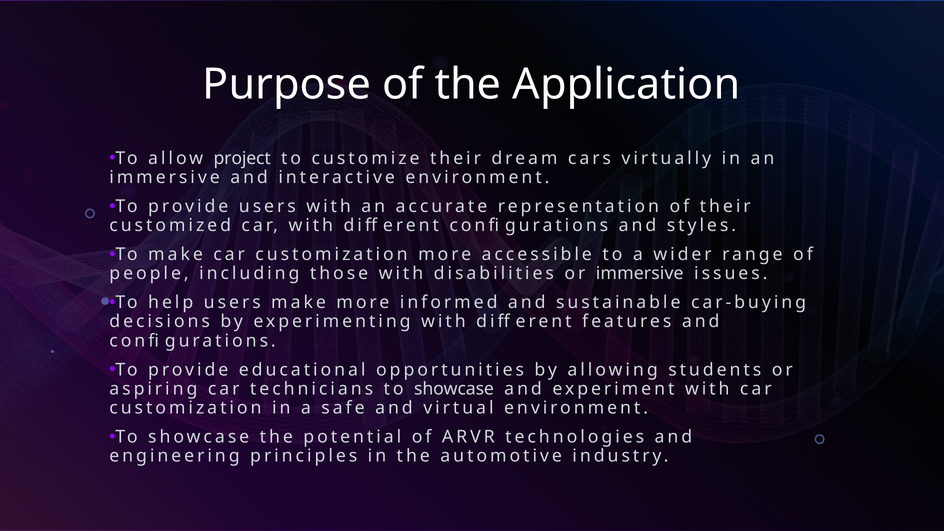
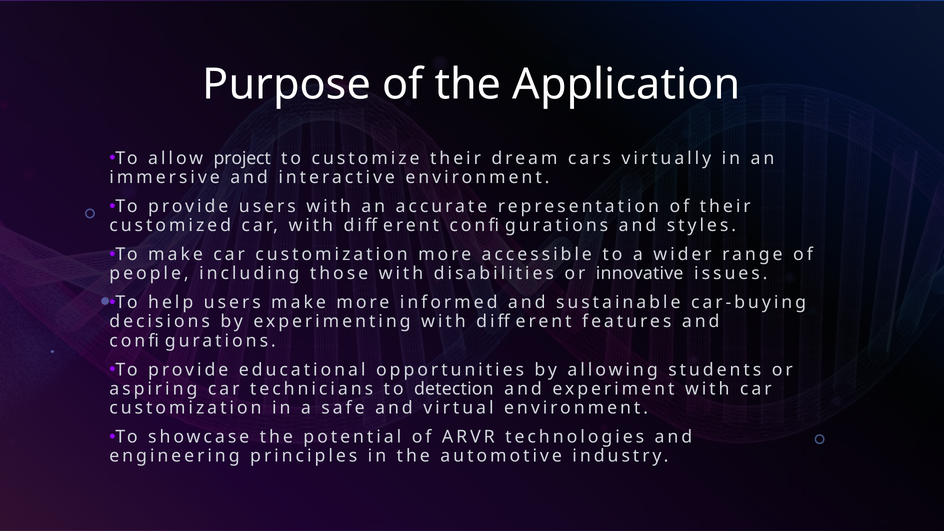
or immersive: immersive -> innovative
technicians to showcase: showcase -> detection
